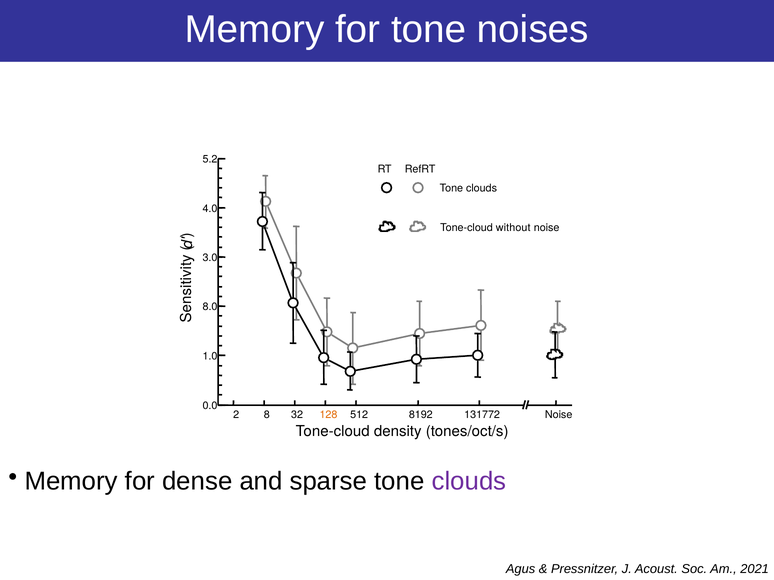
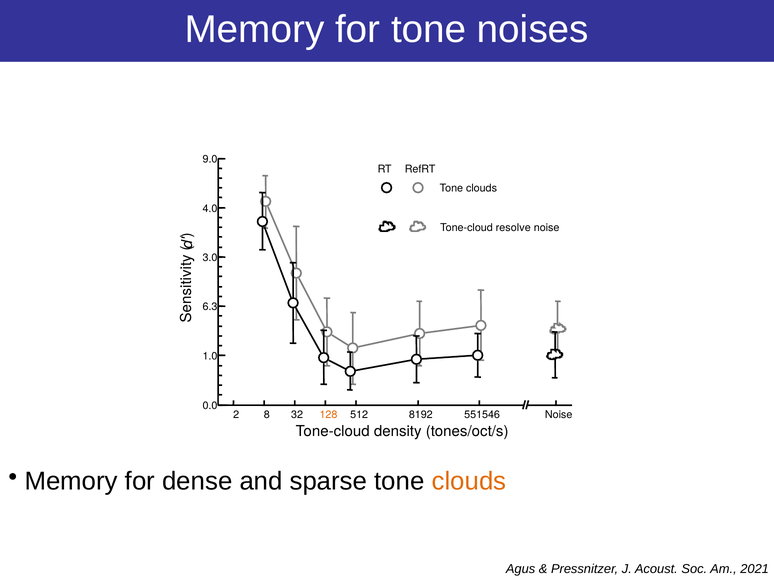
5.2: 5.2 -> 9.0
without: without -> resolve
8.0: 8.0 -> 6.3
131772: 131772 -> 551546
clouds at (469, 482) colour: purple -> orange
